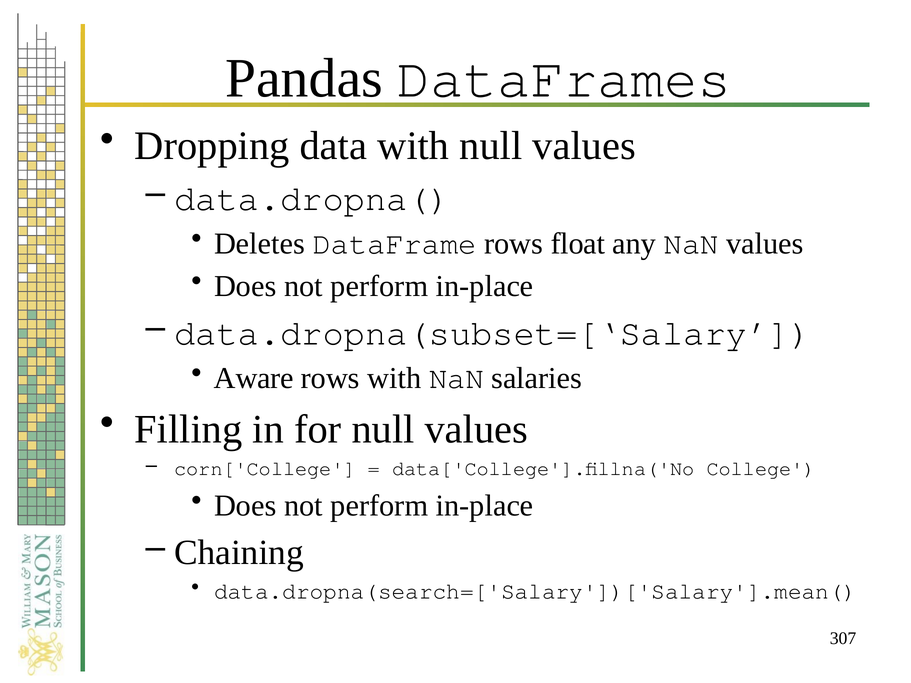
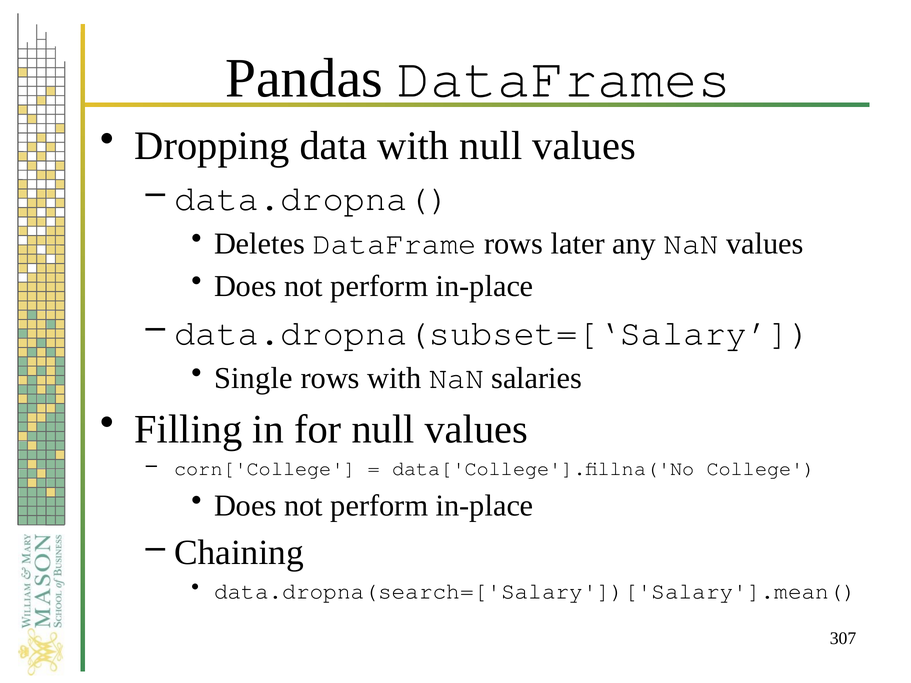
float: float -> later
Aware: Aware -> Single
